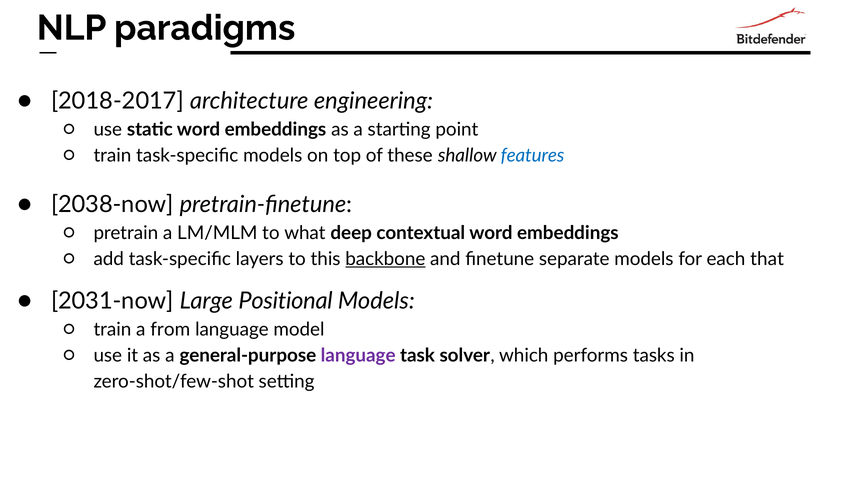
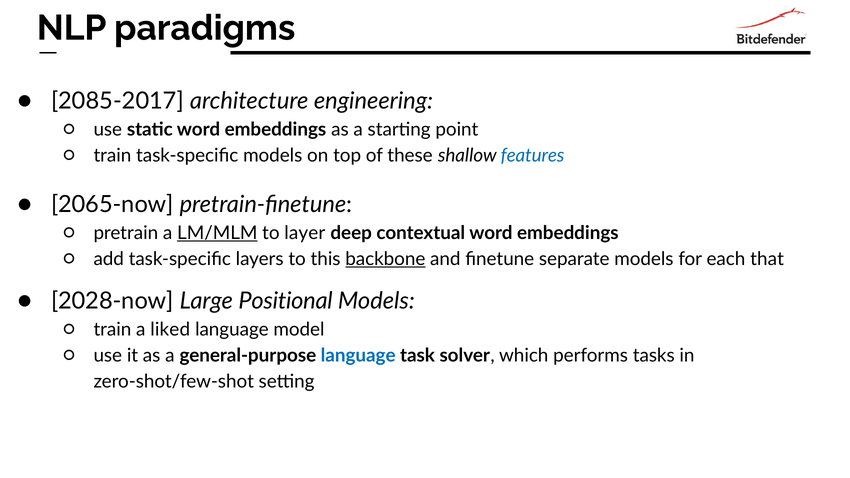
2018-2017: 2018-2017 -> 2085-2017
2038-now: 2038-now -> 2065-now
LM/MLM underline: none -> present
what: what -> layer
2031-now: 2031-now -> 2028-now
from: from -> liked
language at (358, 355) colour: purple -> blue
